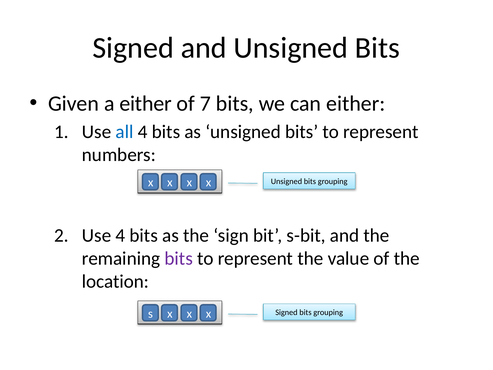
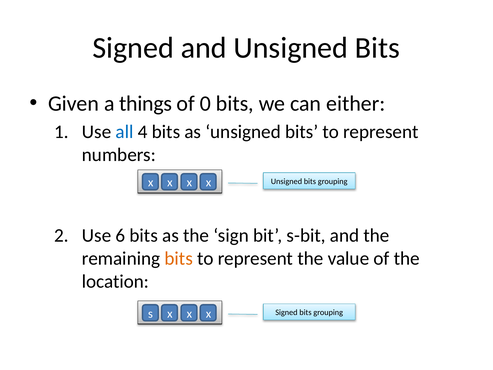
a either: either -> things
7: 7 -> 0
Use 4: 4 -> 6
bits at (179, 258) colour: purple -> orange
